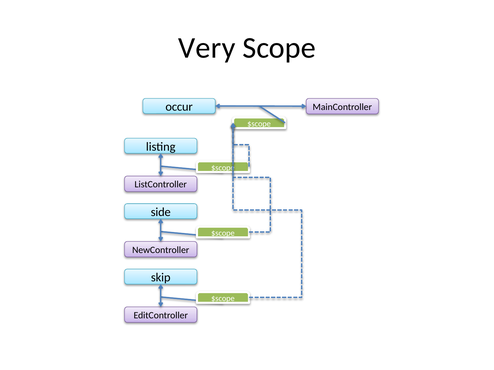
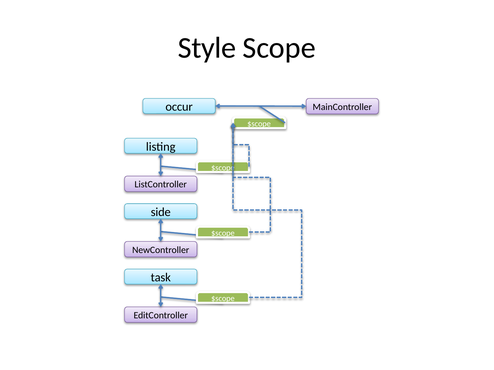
Very: Very -> Style
skip: skip -> task
